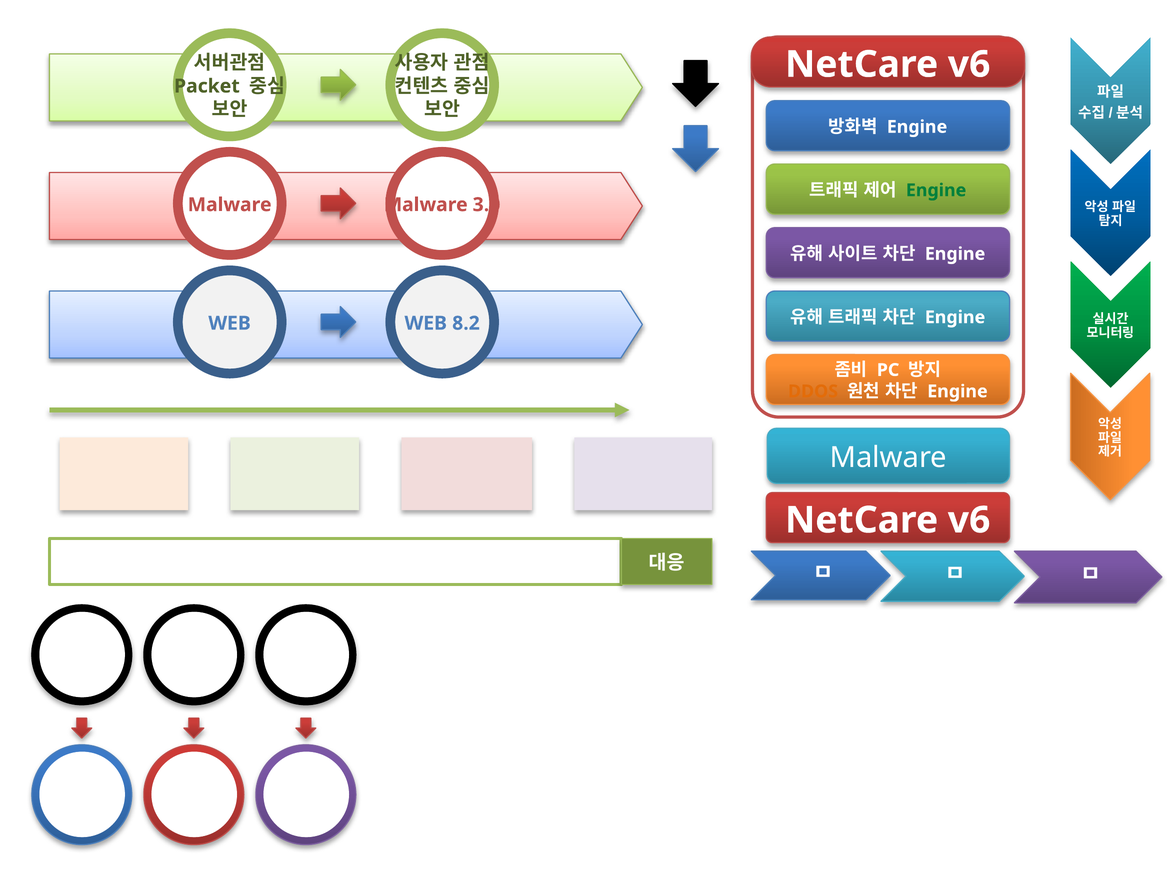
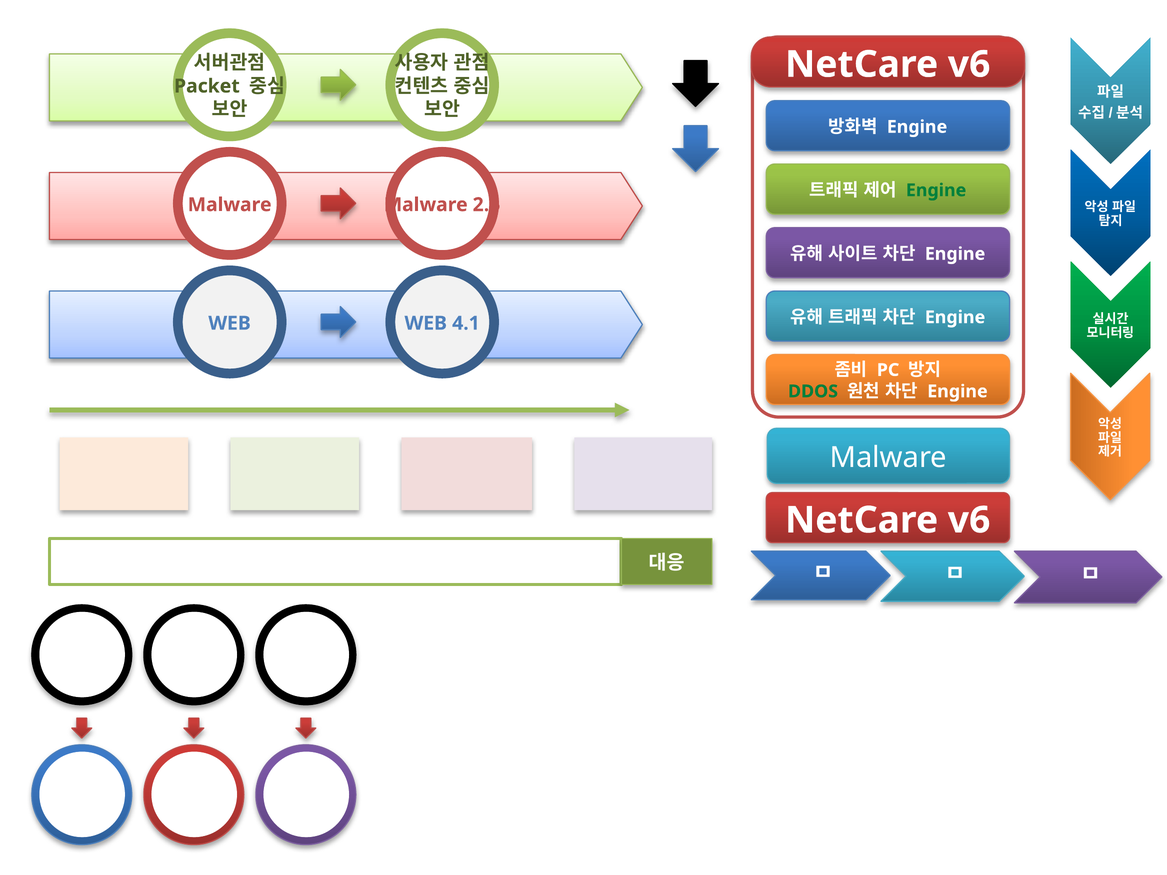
3.0: 3.0 -> 2.5
8.2: 8.2 -> 4.1
DDOS colour: orange -> green
